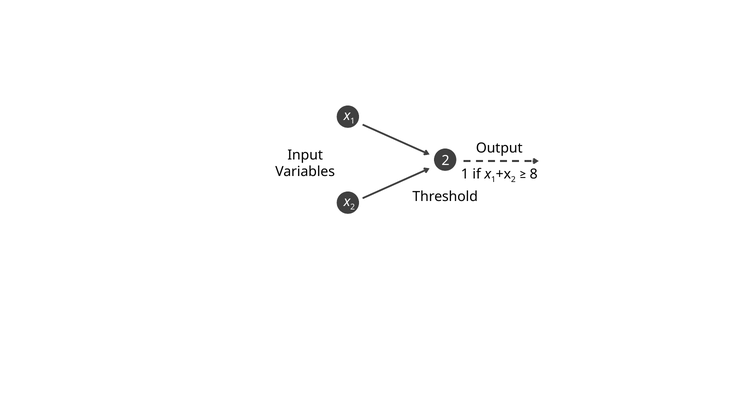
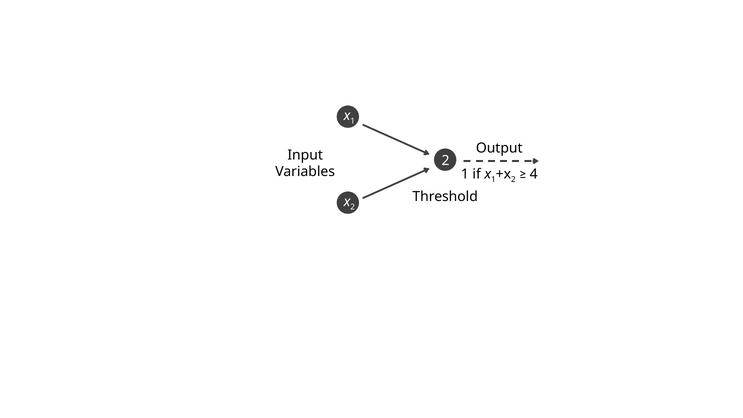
8: 8 -> 4
